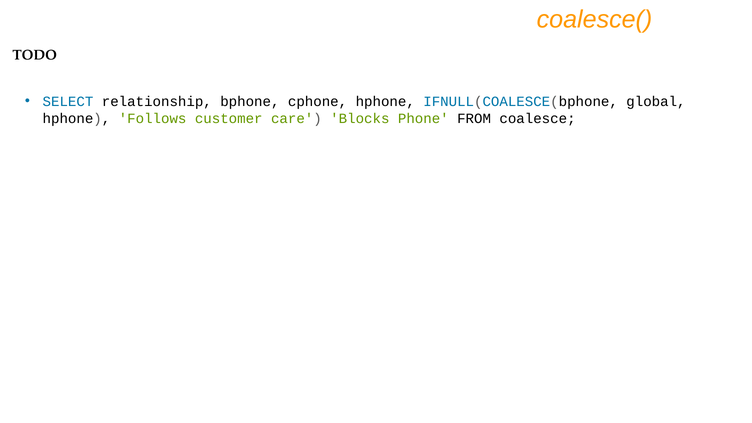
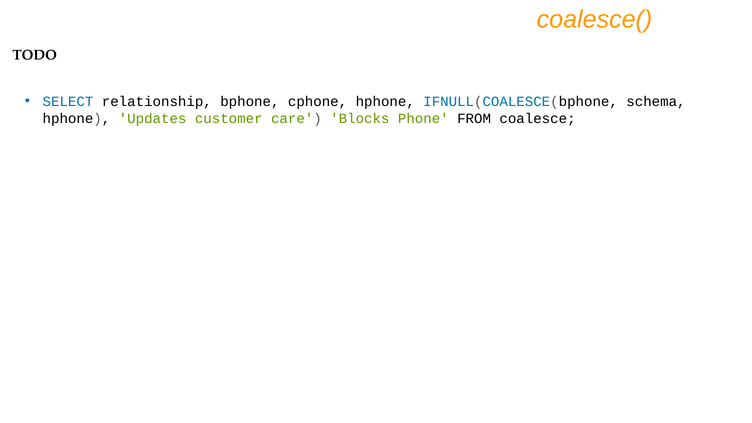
global: global -> schema
Follows: Follows -> Updates
